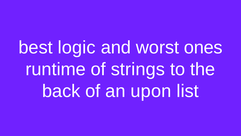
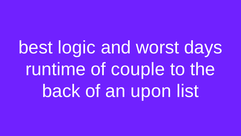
ones: ones -> days
strings: strings -> couple
